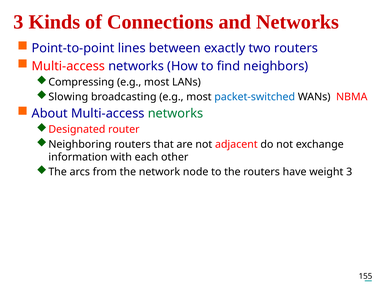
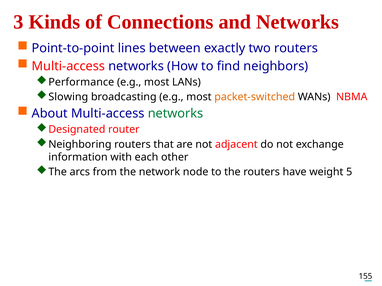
Compressing: Compressing -> Performance
packet-switched colour: blue -> orange
weight 3: 3 -> 5
